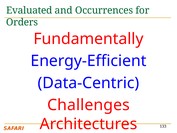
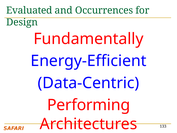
Orders: Orders -> Design
Challenges: Challenges -> Performing
